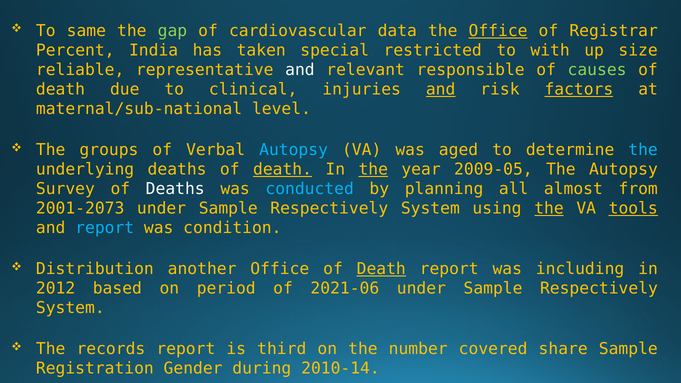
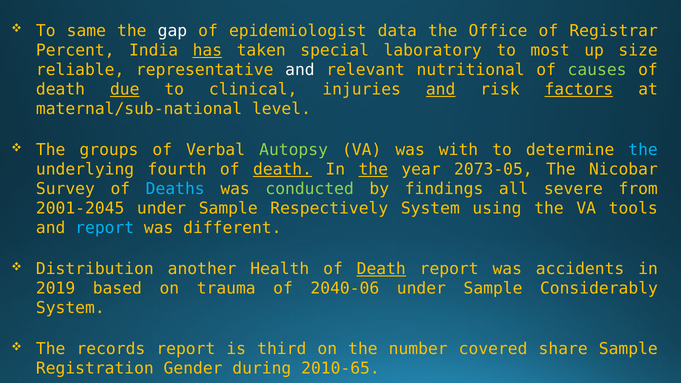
gap colour: light green -> white
cardiovascular: cardiovascular -> epidemiologist
Office at (498, 31) underline: present -> none
has underline: none -> present
restricted: restricted -> laboratory
with: with -> most
responsible: responsible -> nutritional
due underline: none -> present
Autopsy at (294, 150) colour: light blue -> light green
aged: aged -> with
underlying deaths: deaths -> fourth
2009-05: 2009-05 -> 2073-05
The Autopsy: Autopsy -> Nicobar
Deaths at (175, 189) colour: white -> light blue
conducted colour: light blue -> light green
planning: planning -> findings
almost: almost -> severe
2001-2073: 2001-2073 -> 2001-2045
the at (549, 209) underline: present -> none
tools underline: present -> none
condition: condition -> different
another Office: Office -> Health
including: including -> accidents
2012: 2012 -> 2019
period: period -> trauma
2021-06: 2021-06 -> 2040-06
Respectively at (599, 289): Respectively -> Considerably
2010-14: 2010-14 -> 2010-65
